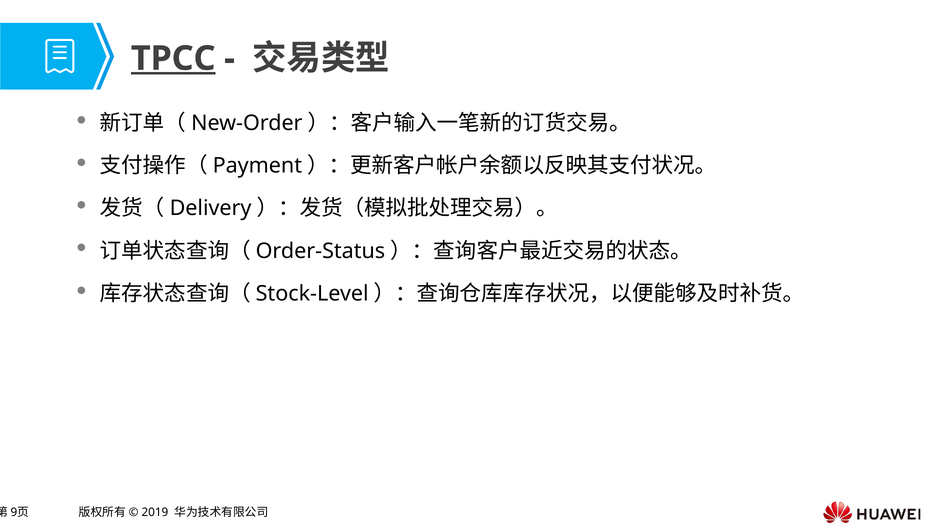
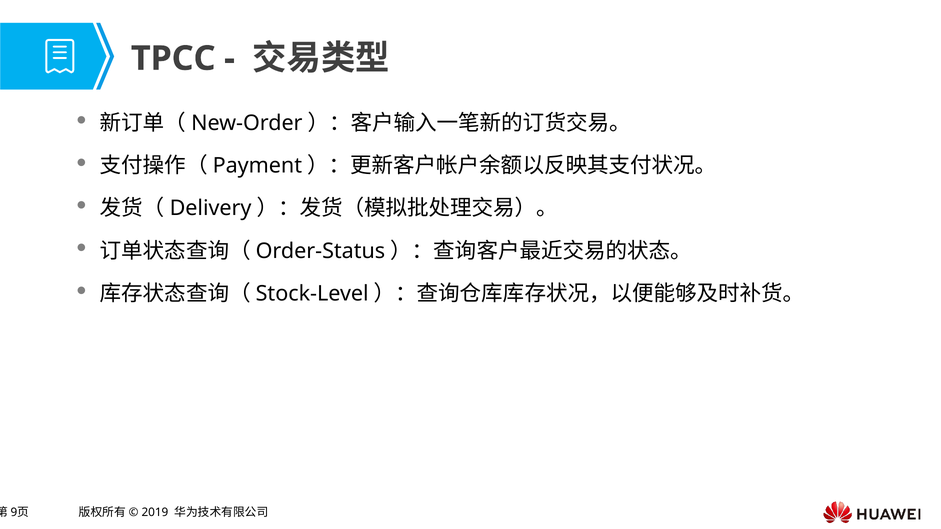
TPCC underline: present -> none
